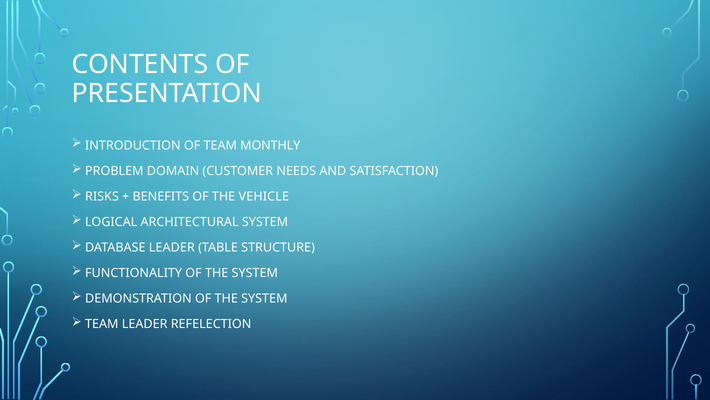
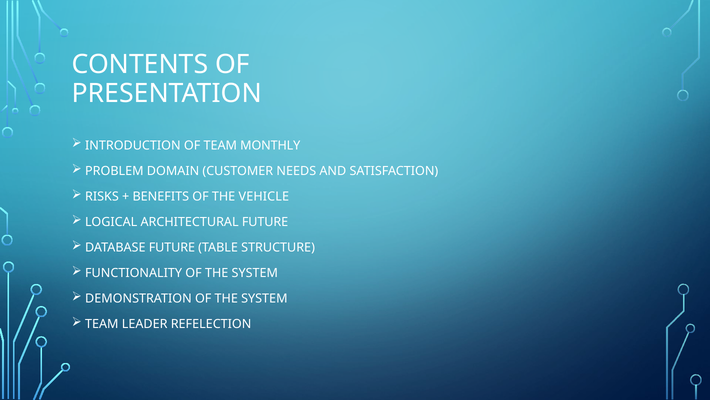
ARCHITECTURAL SYSTEM: SYSTEM -> FUTURE
DATABASE LEADER: LEADER -> FUTURE
